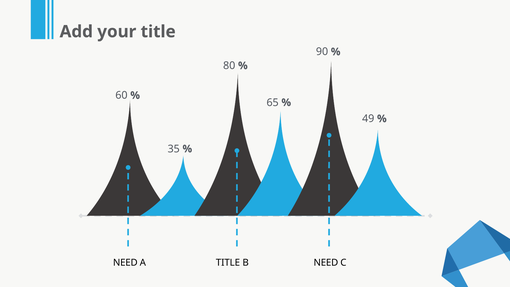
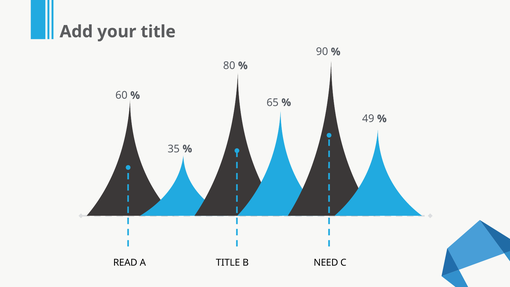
NEED at (125, 262): NEED -> READ
